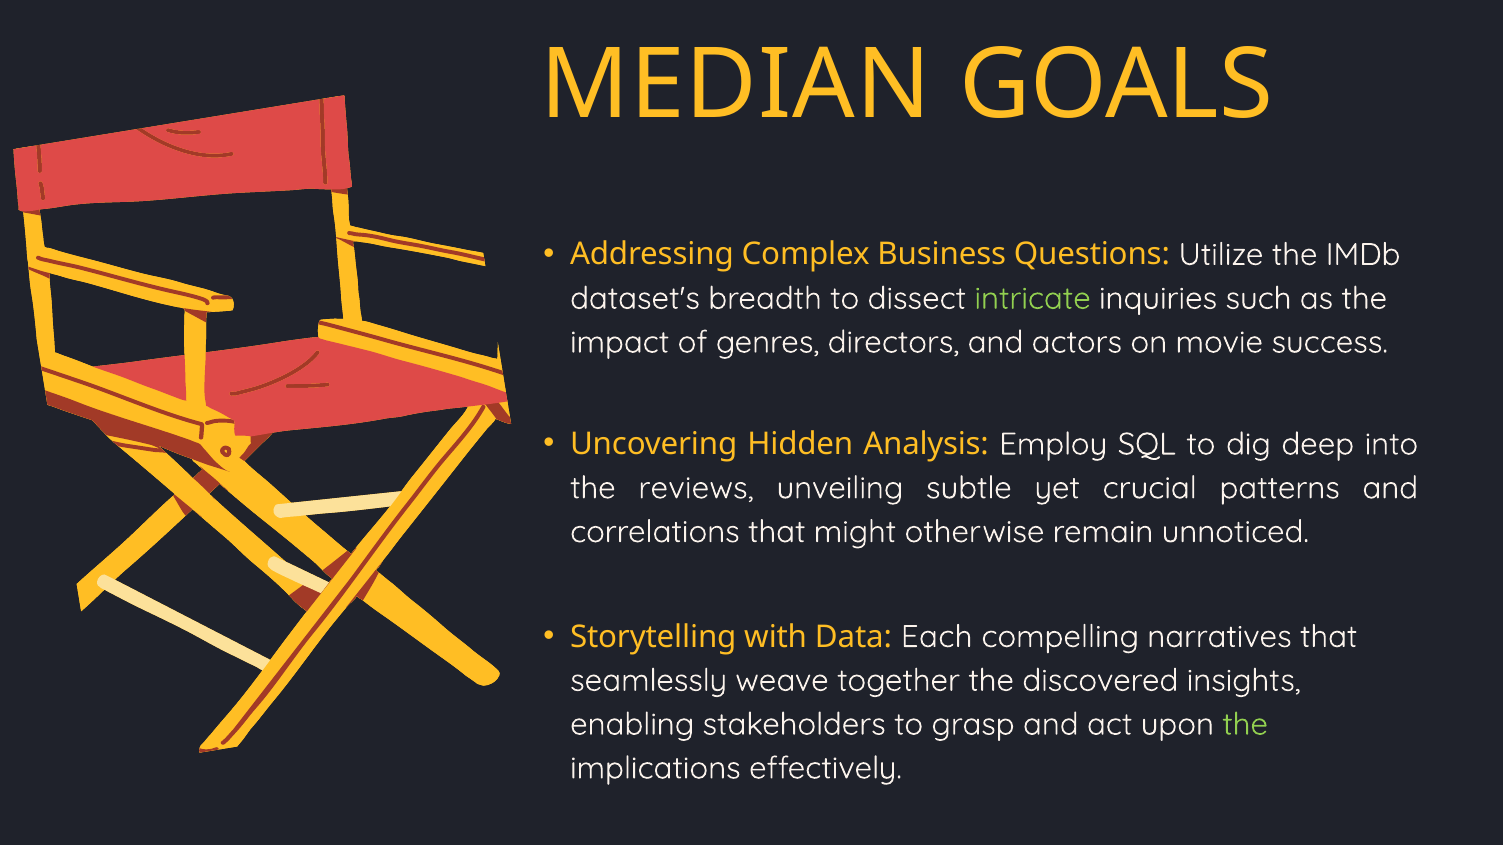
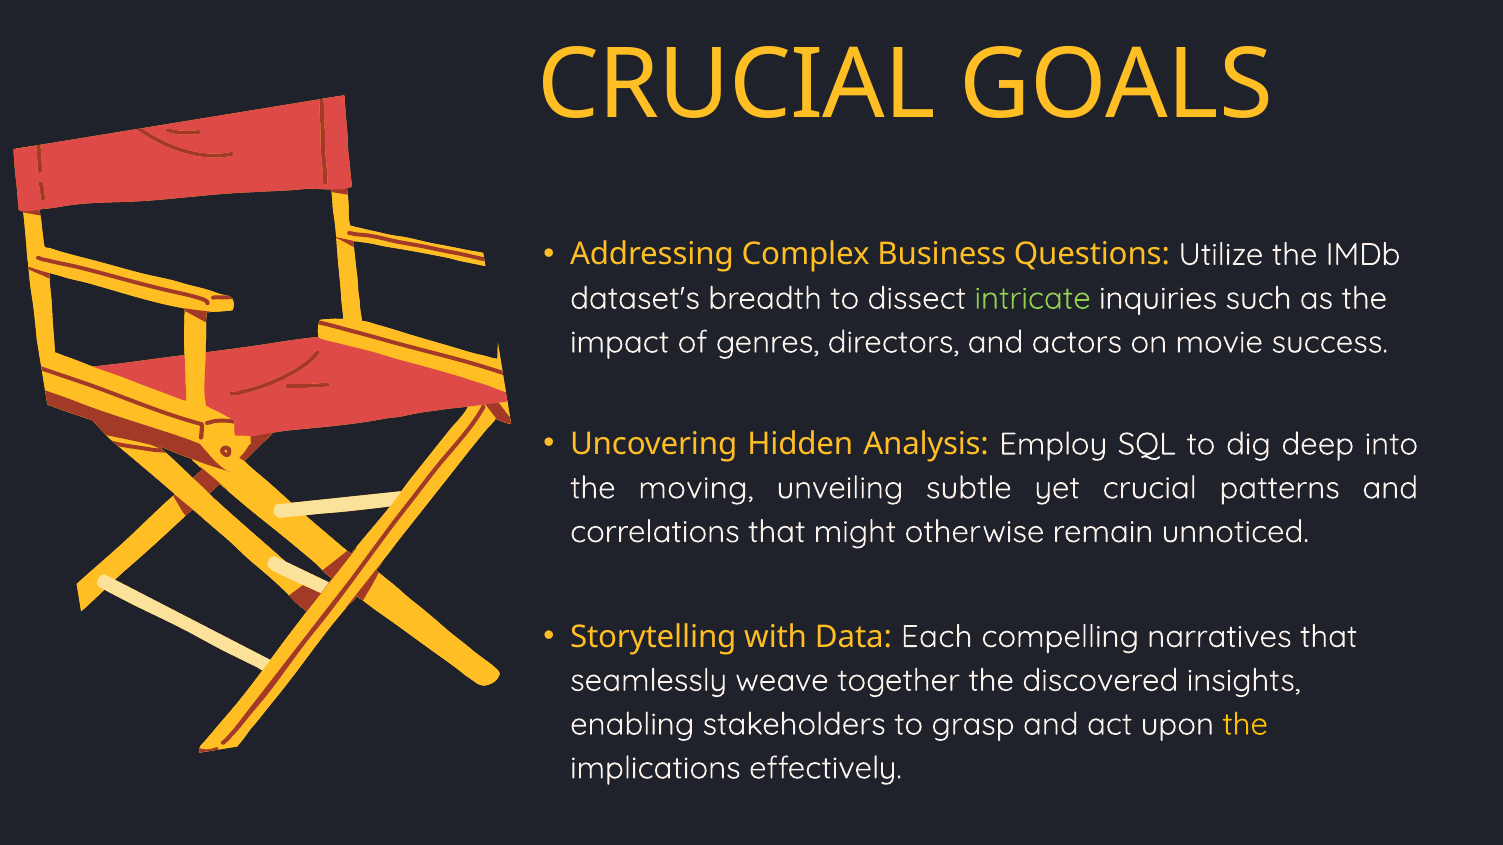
MEDIAN at (736, 85): MEDIAN -> CRUCIAL
reviews: reviews -> moving
the at (1245, 725) colour: light green -> yellow
